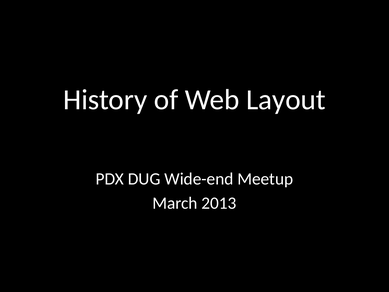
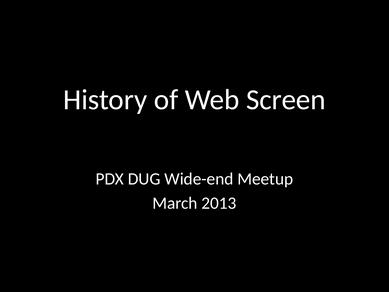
Layout: Layout -> Screen
